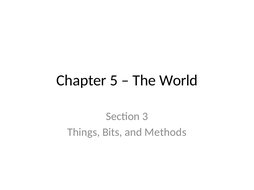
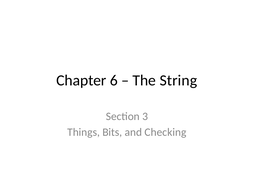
5: 5 -> 6
World: World -> String
Methods: Methods -> Checking
